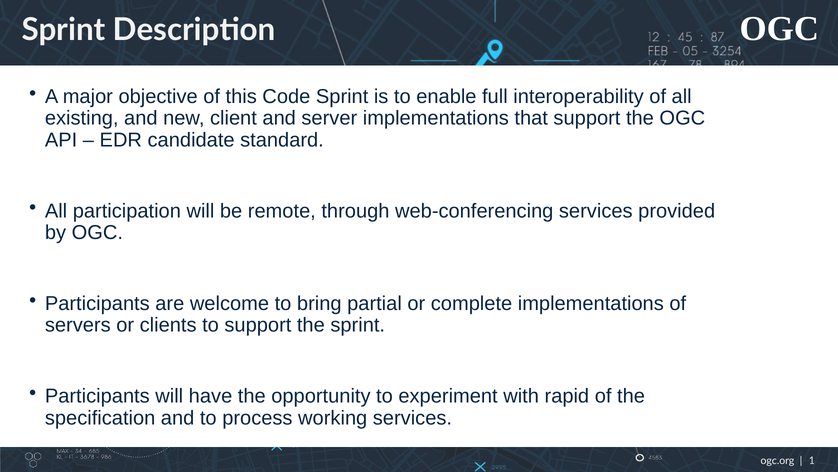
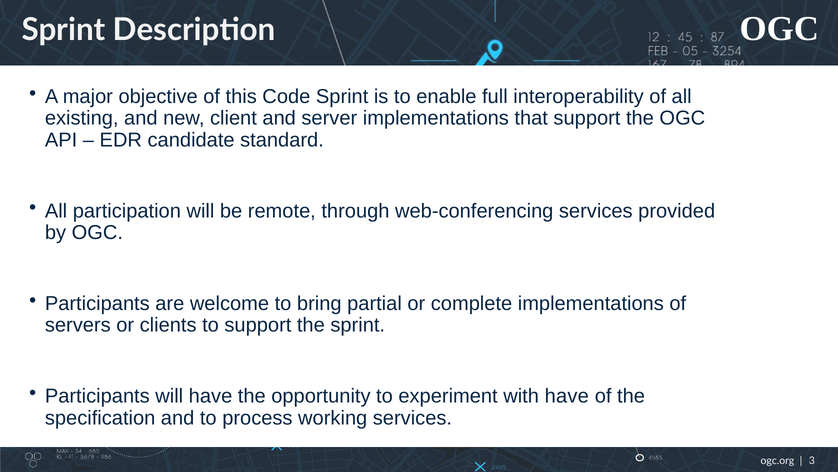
with rapid: rapid -> have
1: 1 -> 3
